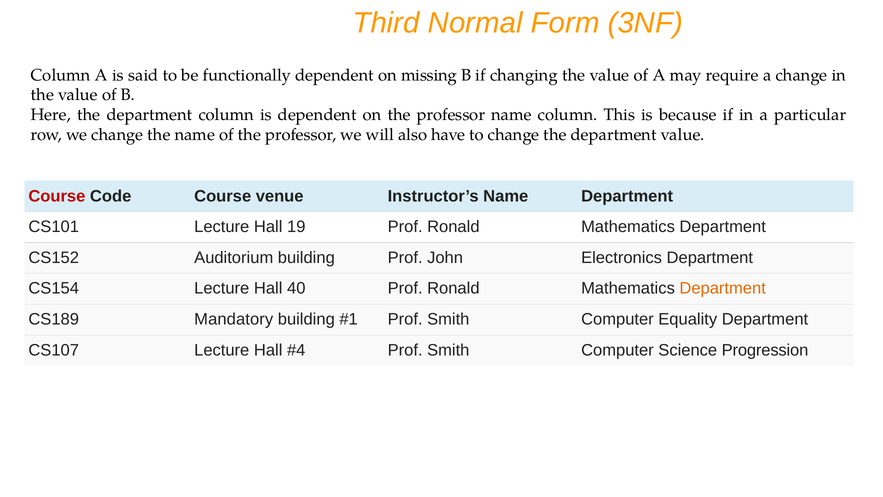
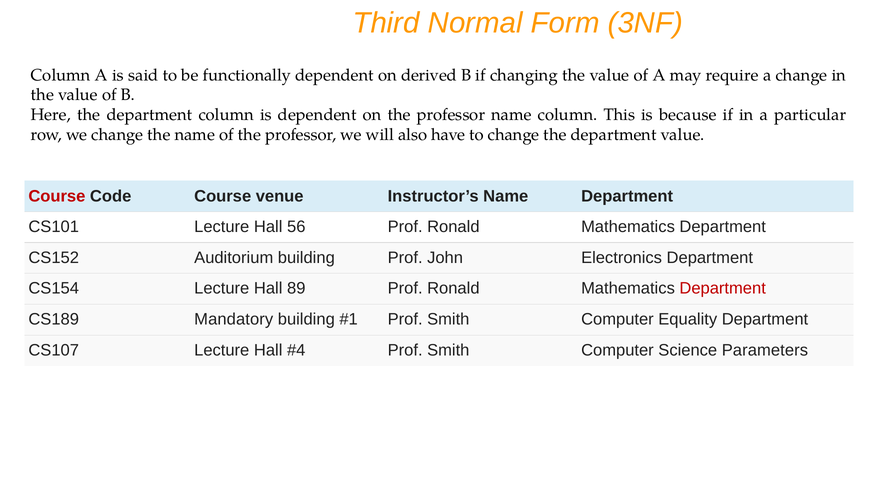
missing: missing -> derived
19: 19 -> 56
40: 40 -> 89
Department at (723, 288) colour: orange -> red
Progression: Progression -> Parameters
